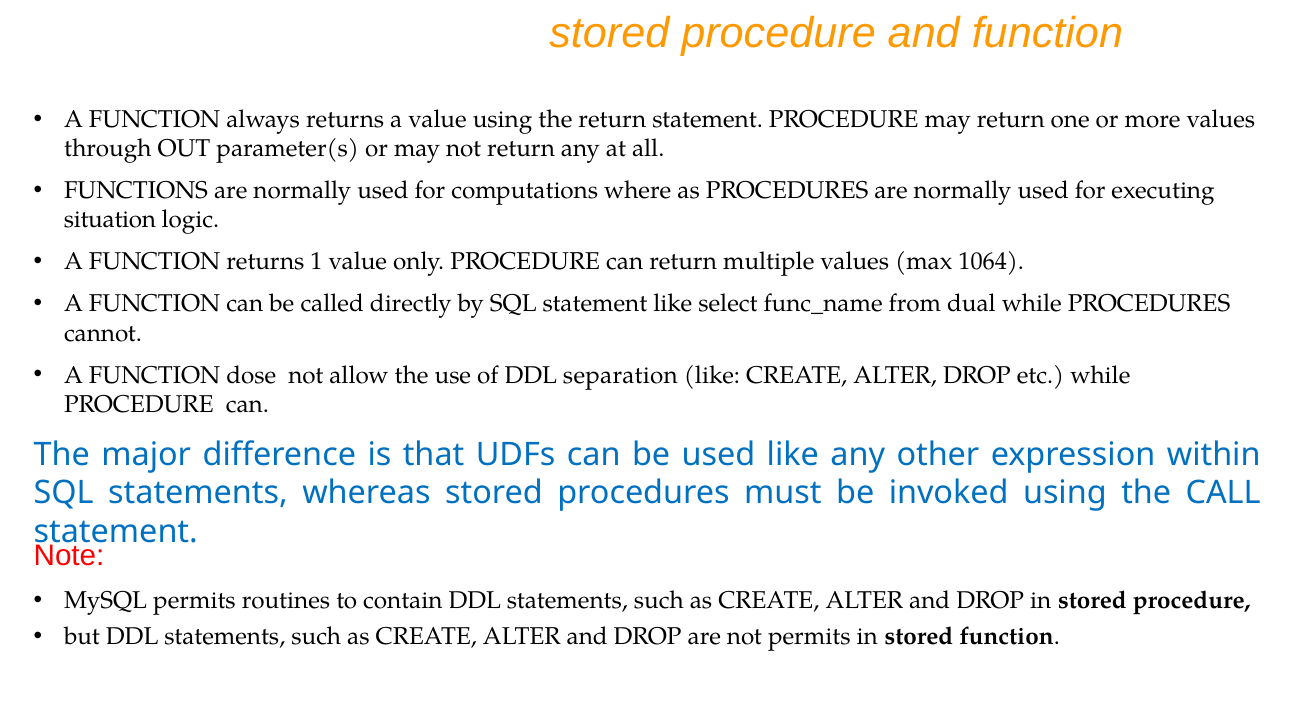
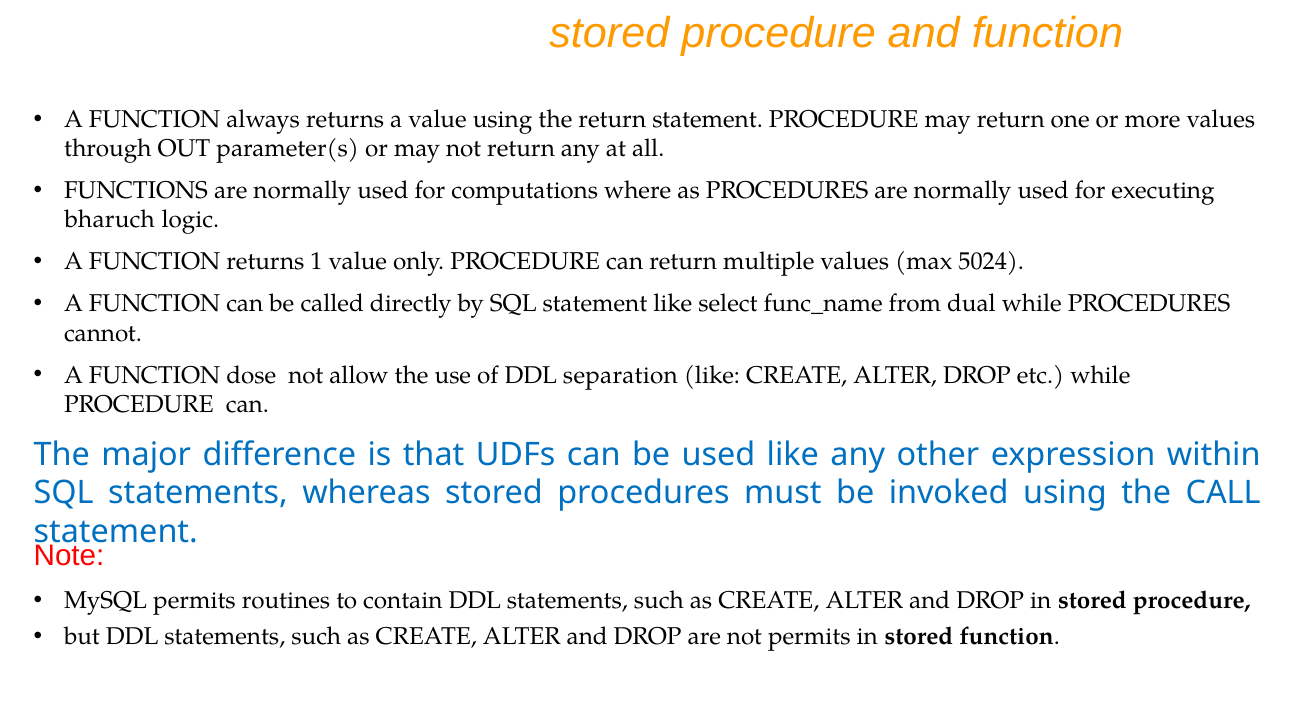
situation: situation -> bharuch
1064: 1064 -> 5024
